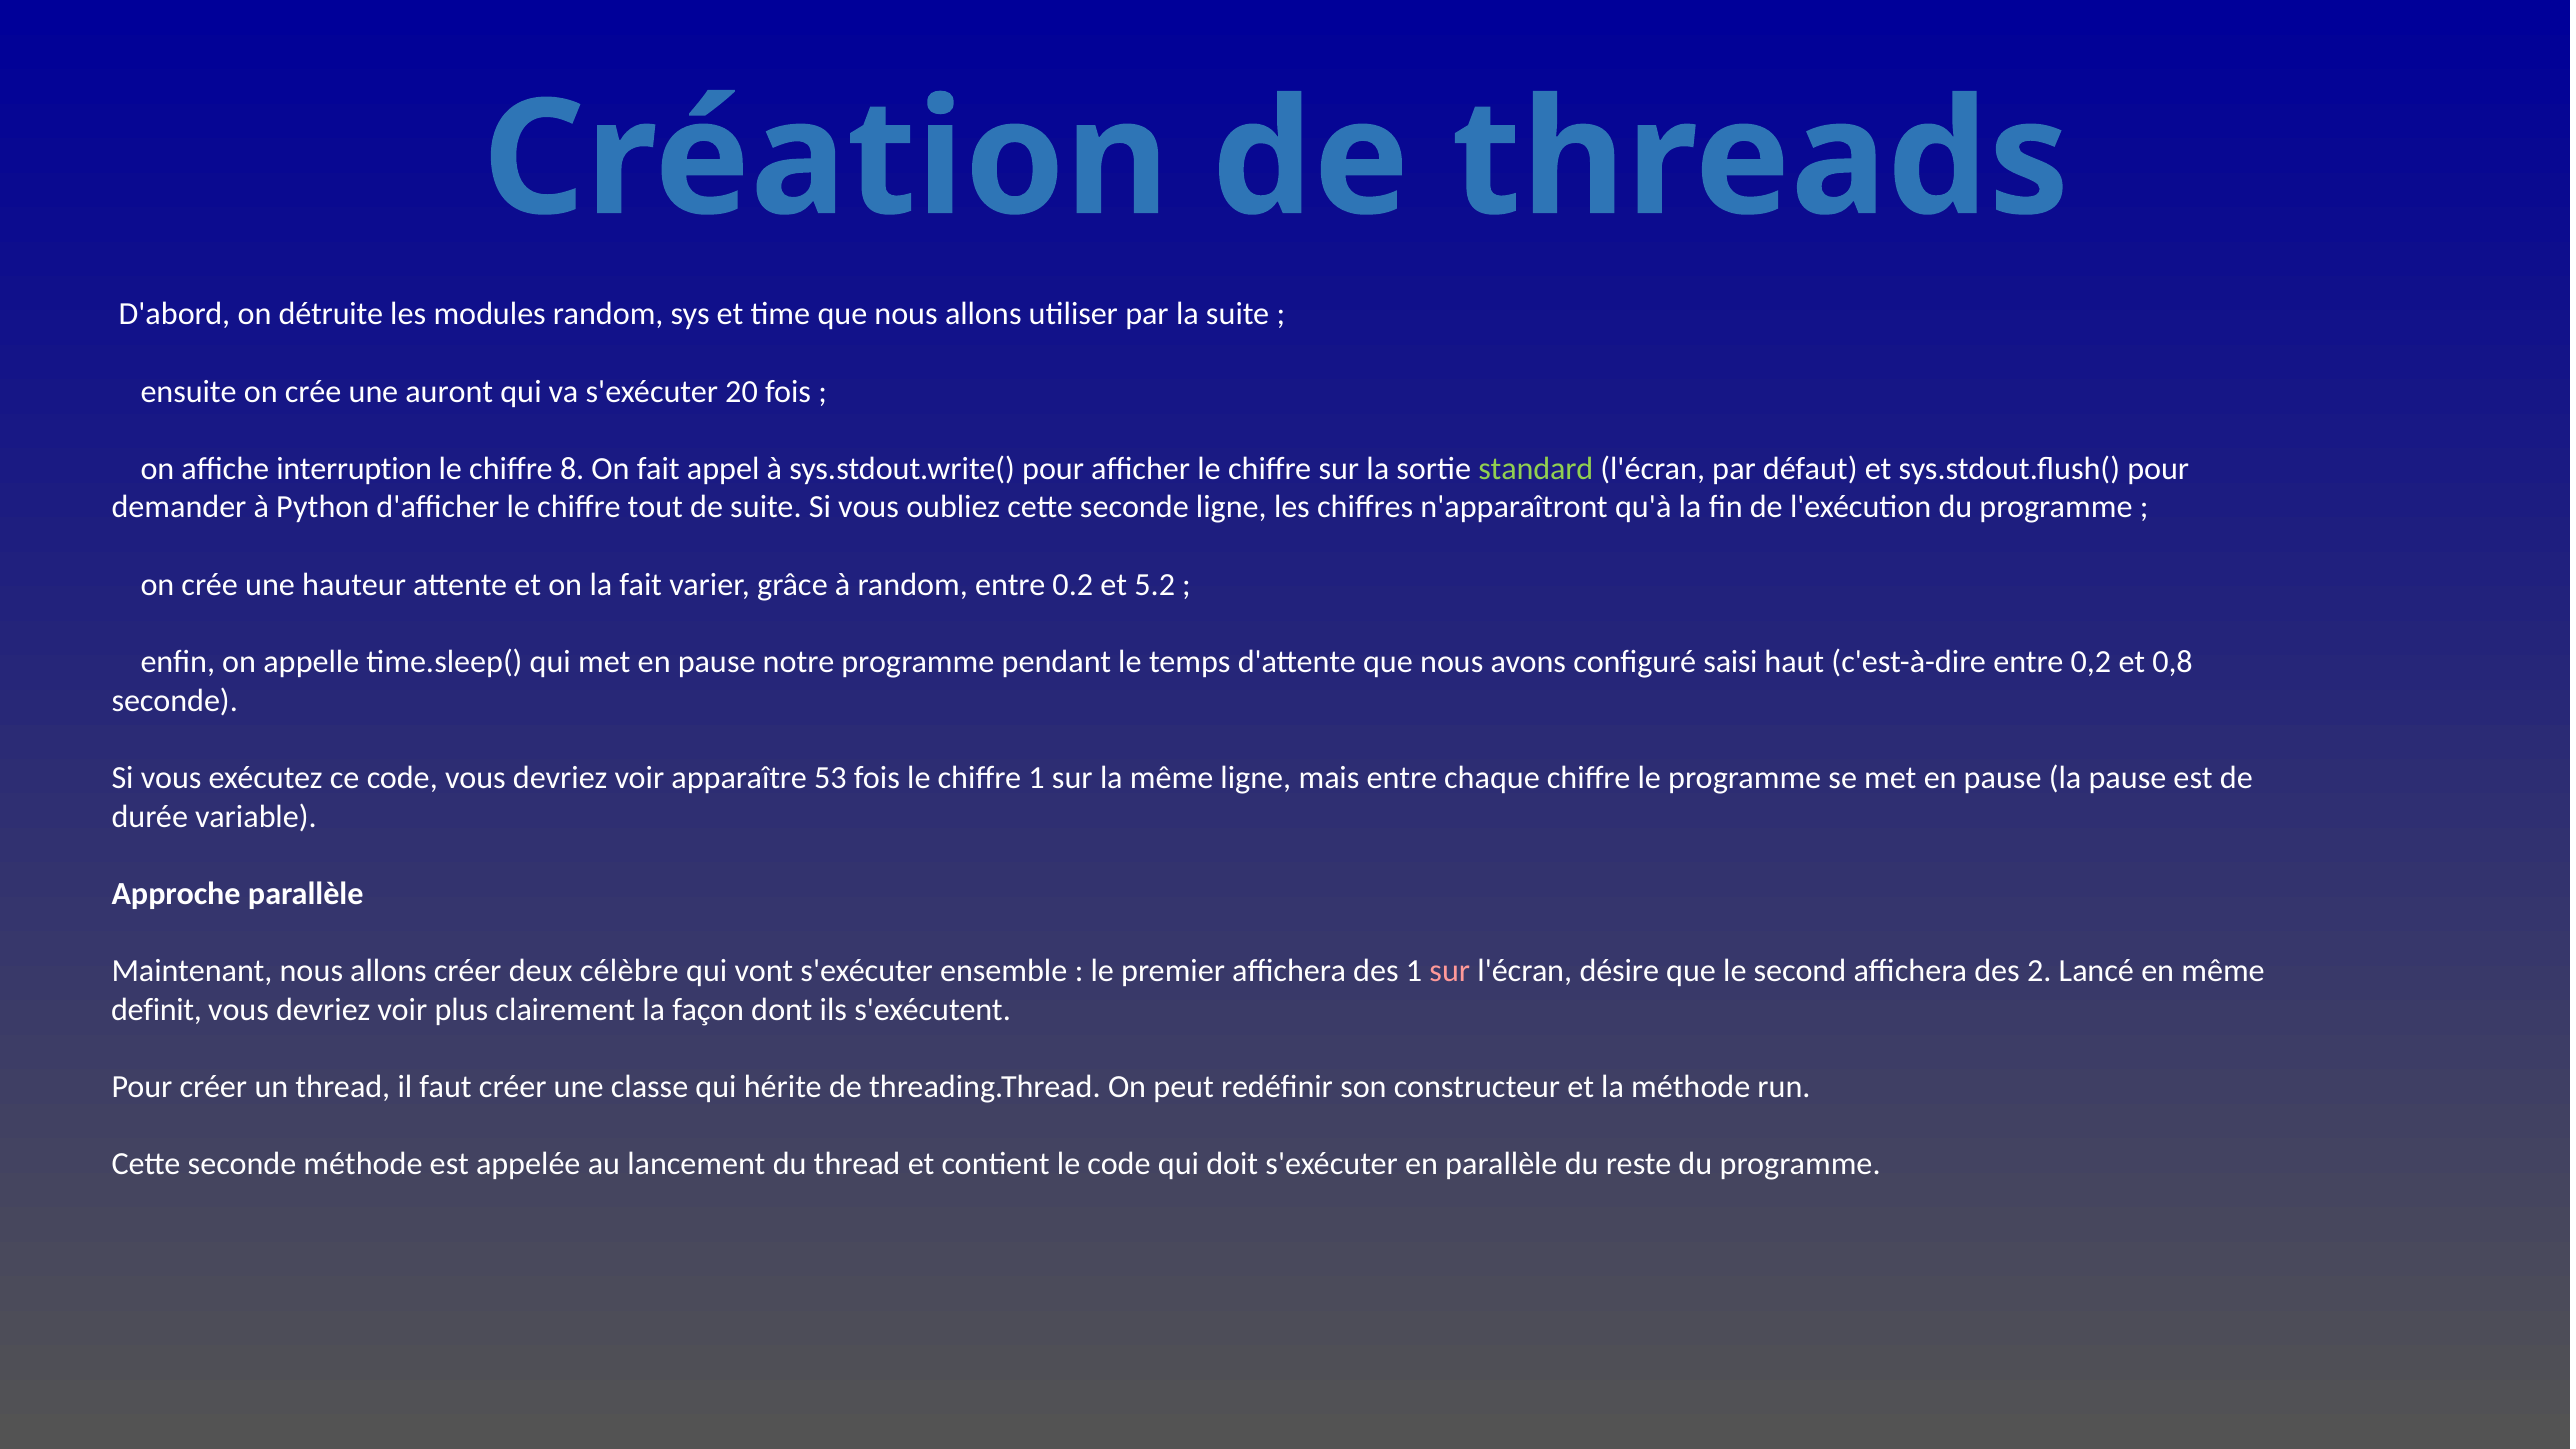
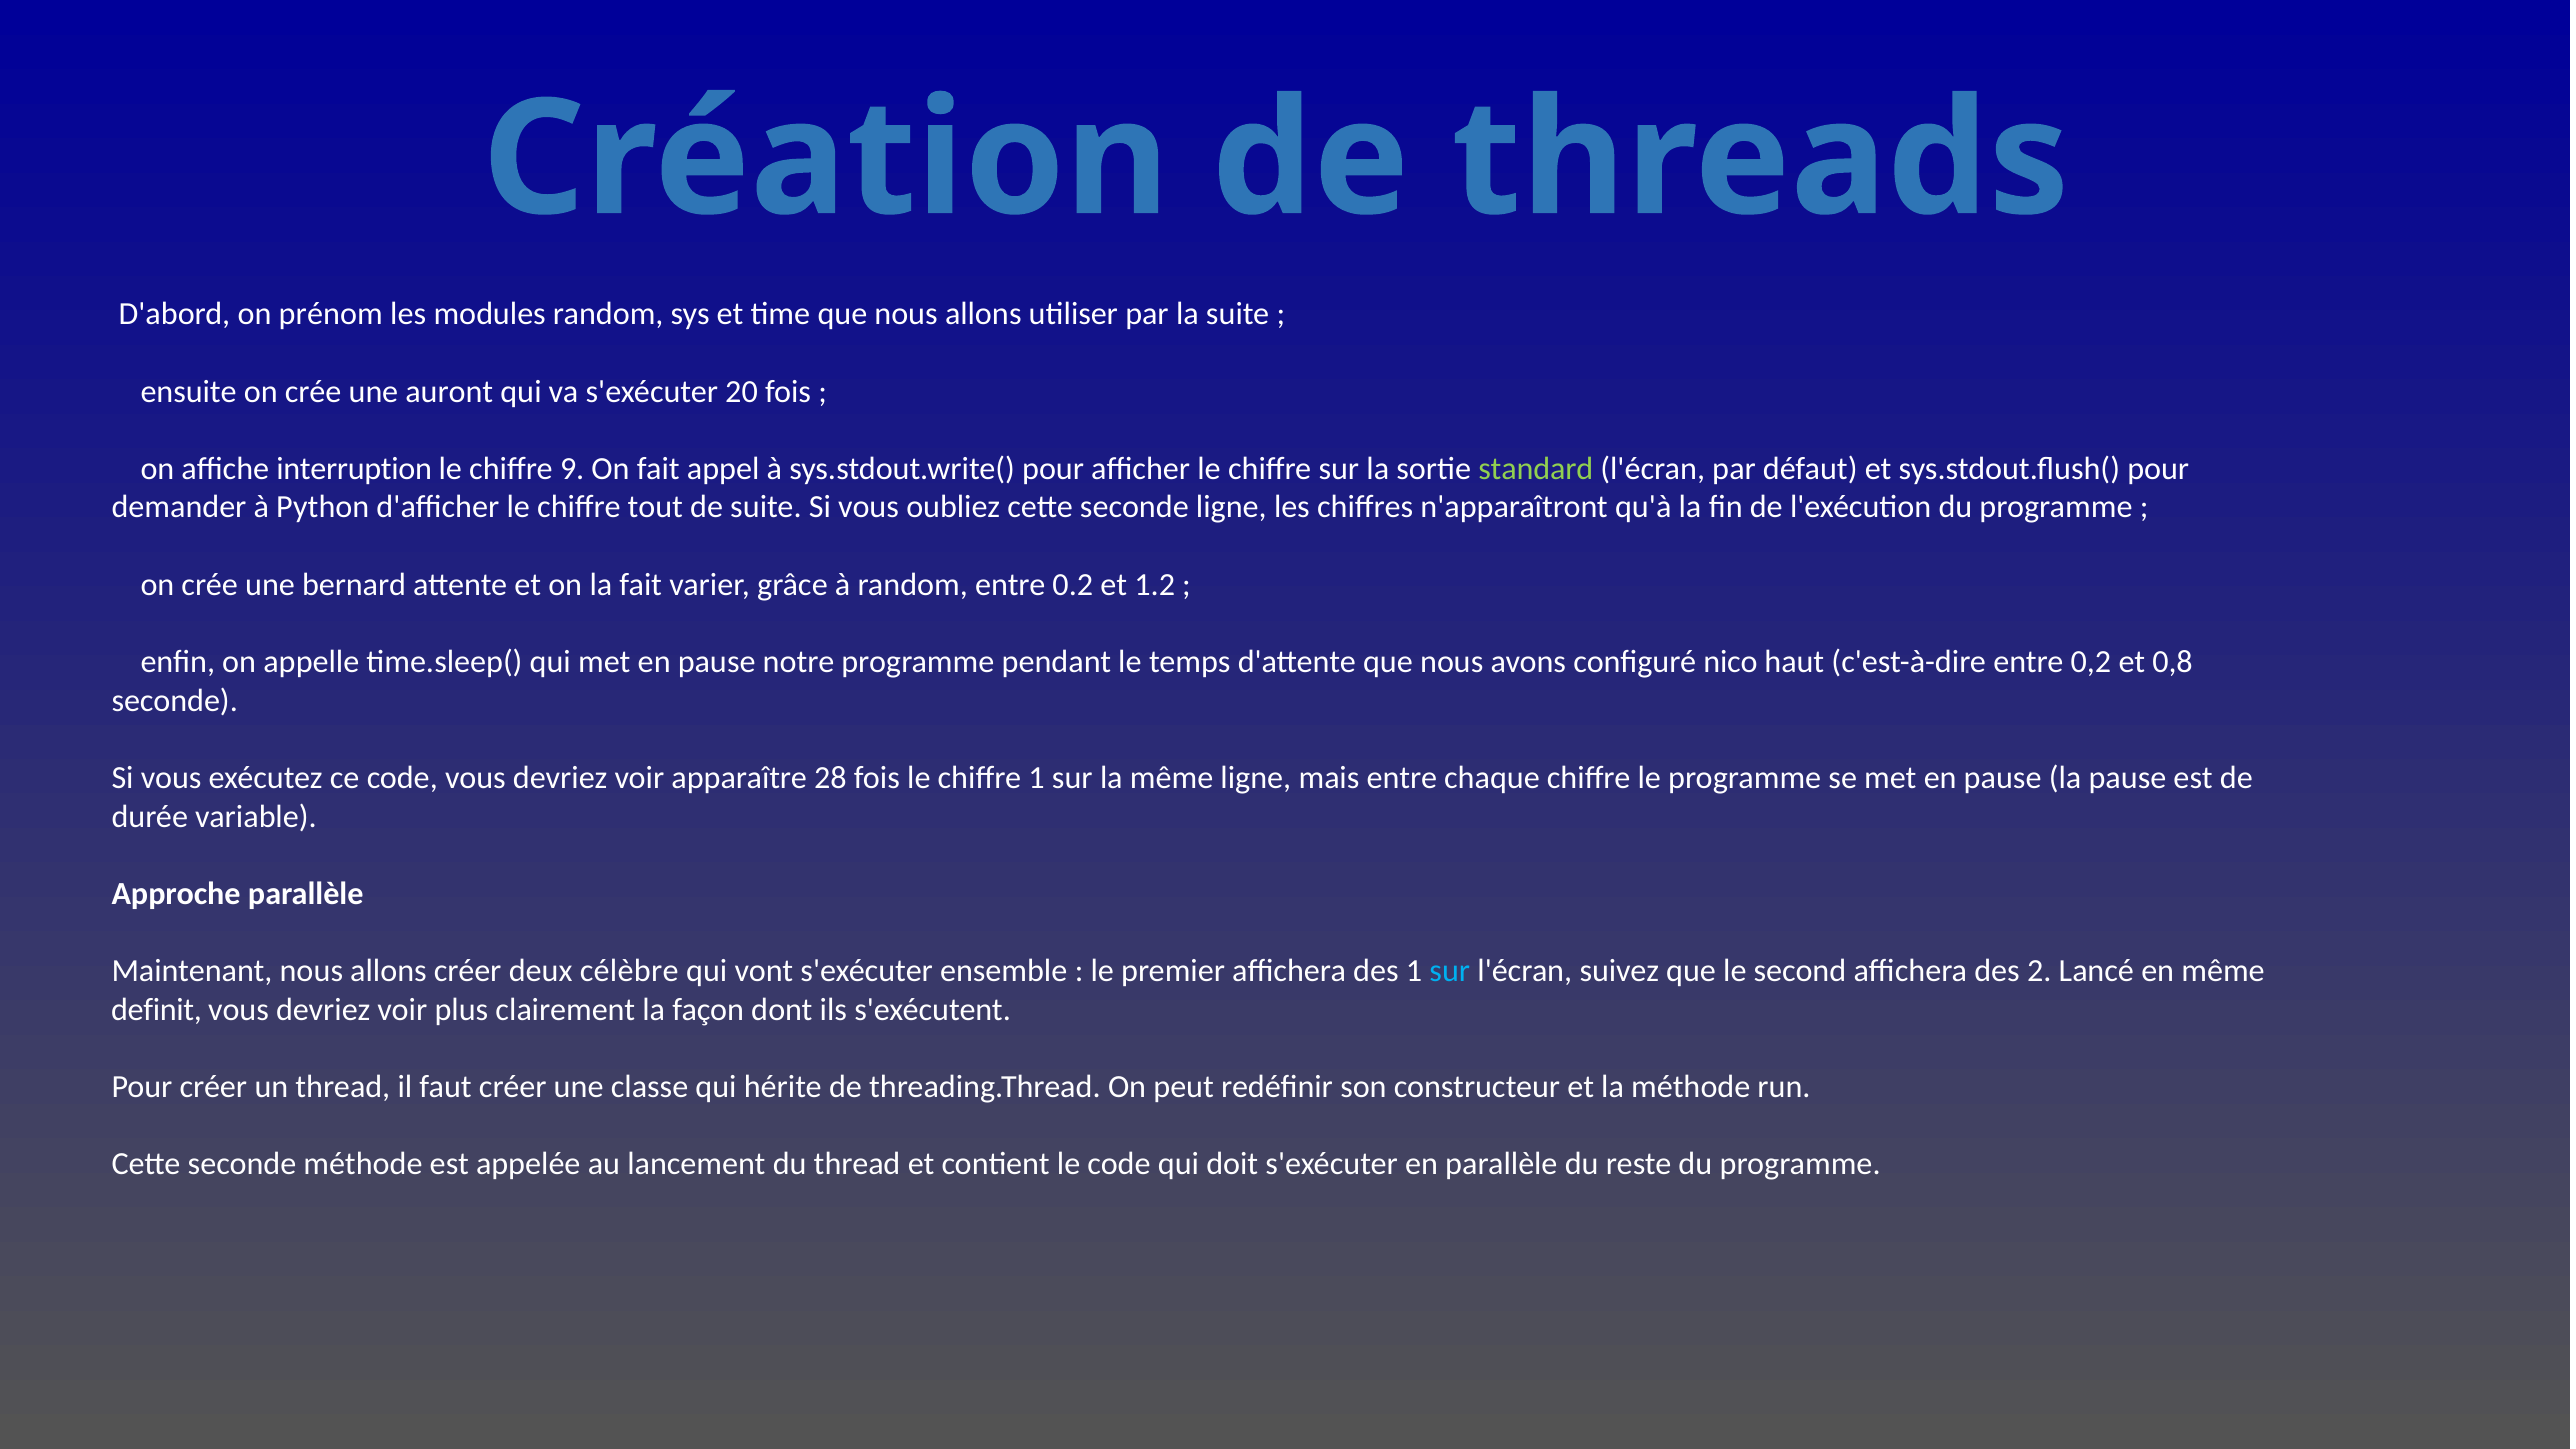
détruite: détruite -> prénom
8: 8 -> 9
hauteur: hauteur -> bernard
5.2: 5.2 -> 1.2
saisi: saisi -> nico
53: 53 -> 28
sur at (1450, 971) colour: pink -> light blue
désire: désire -> suivez
